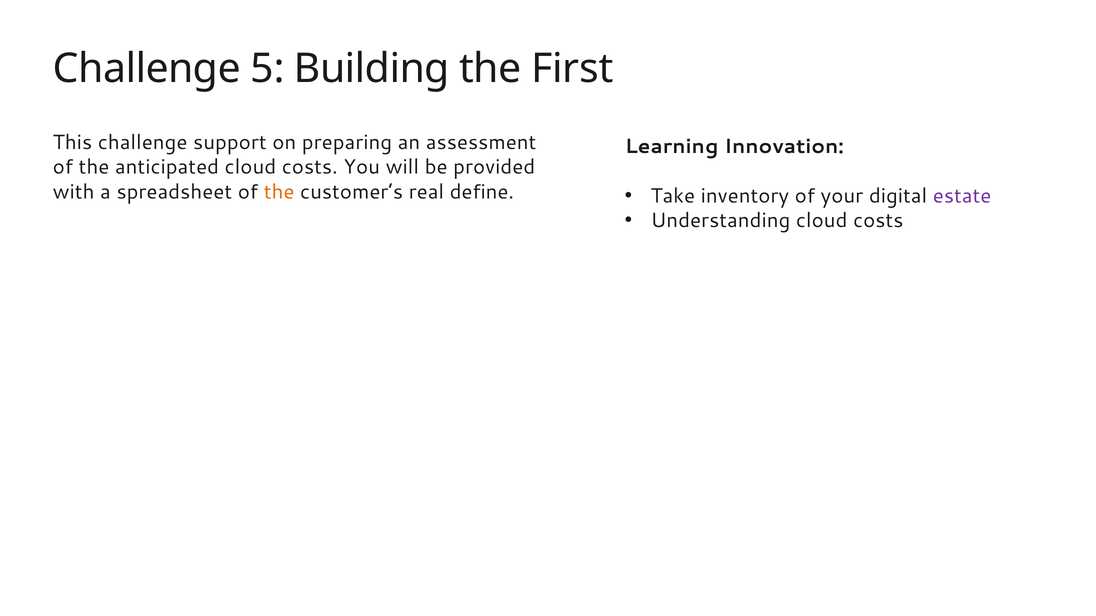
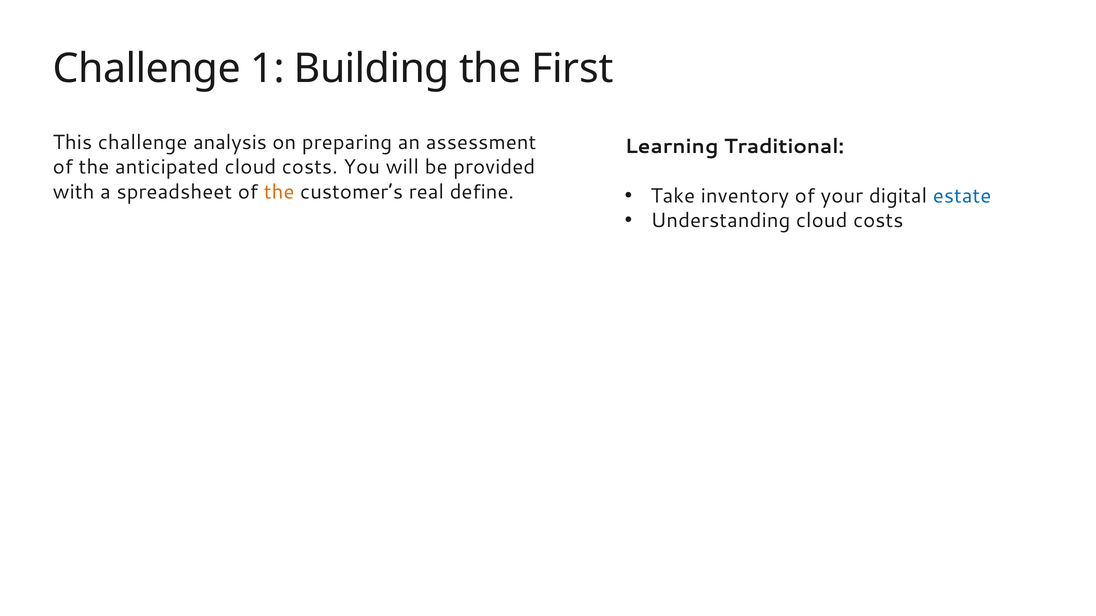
5: 5 -> 1
support: support -> analysis
Innovation: Innovation -> Traditional
estate colour: purple -> blue
